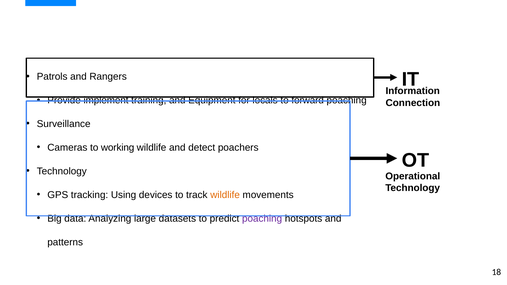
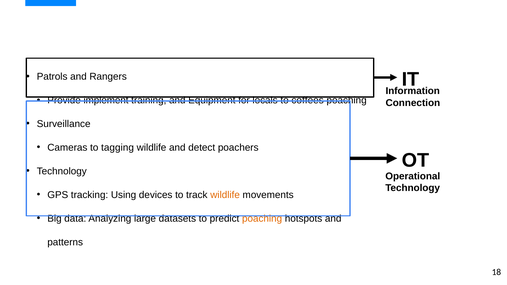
forward: forward -> coffees
working: working -> tagging
poaching at (262, 219) colour: purple -> orange
